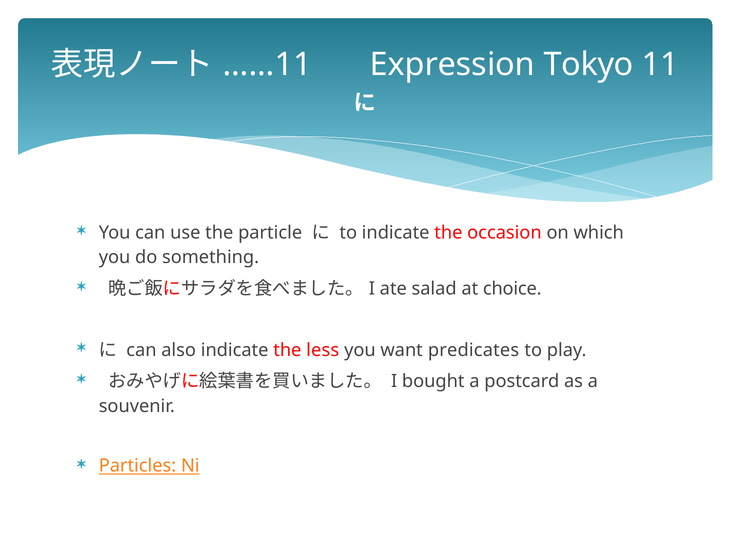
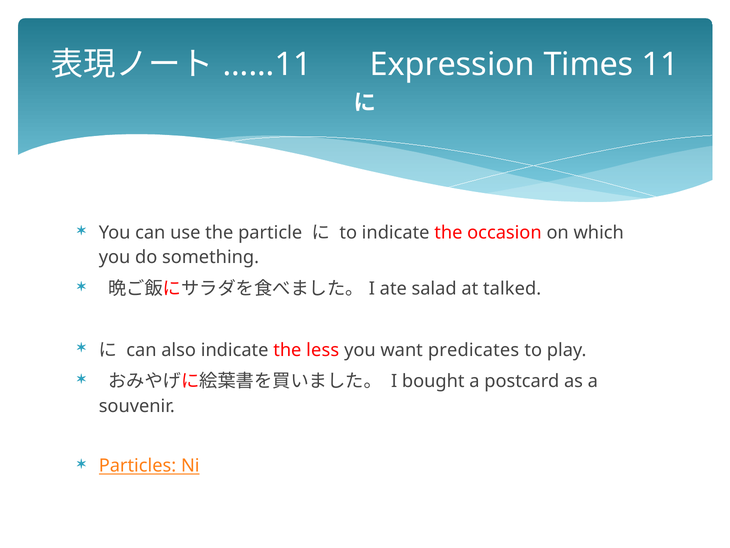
Tokyo: Tokyo -> Times
choice: choice -> talked
